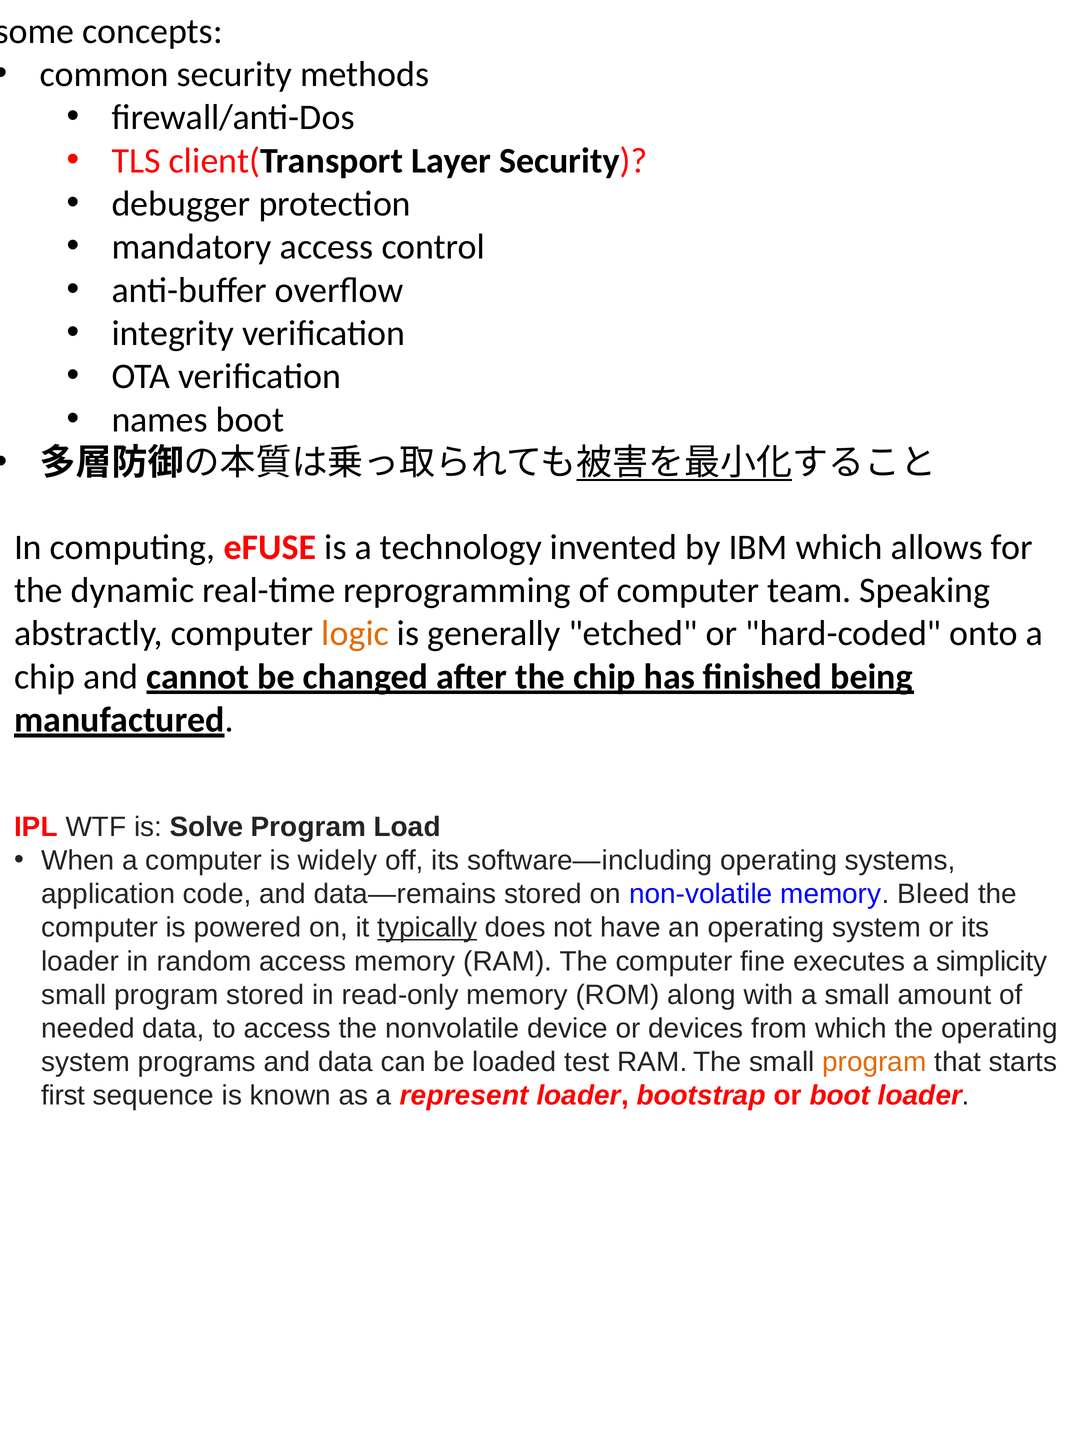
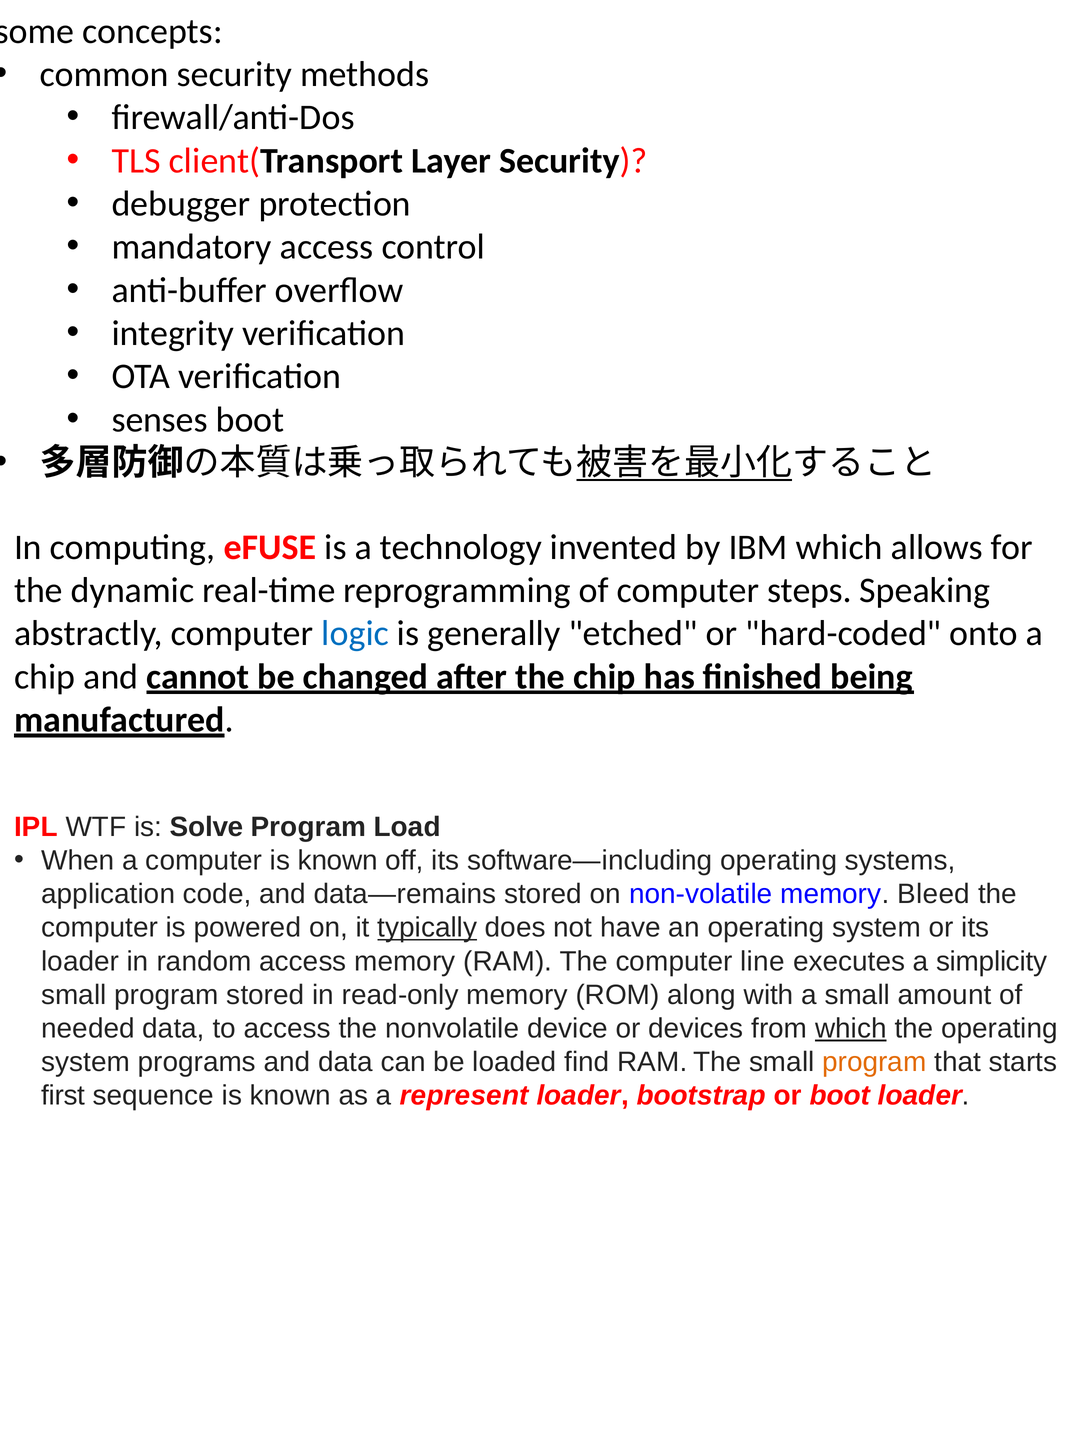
names: names -> senses
team: team -> steps
logic colour: orange -> blue
computer is widely: widely -> known
fine: fine -> line
which at (851, 1028) underline: none -> present
test: test -> find
